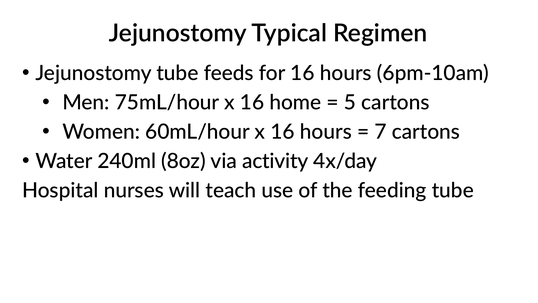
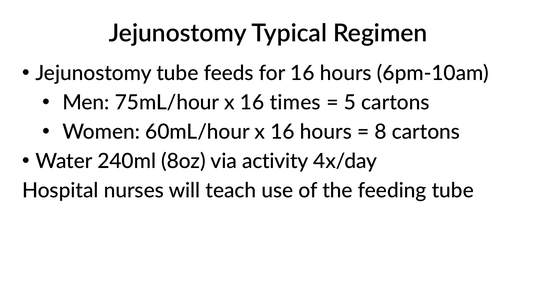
home: home -> times
7: 7 -> 8
